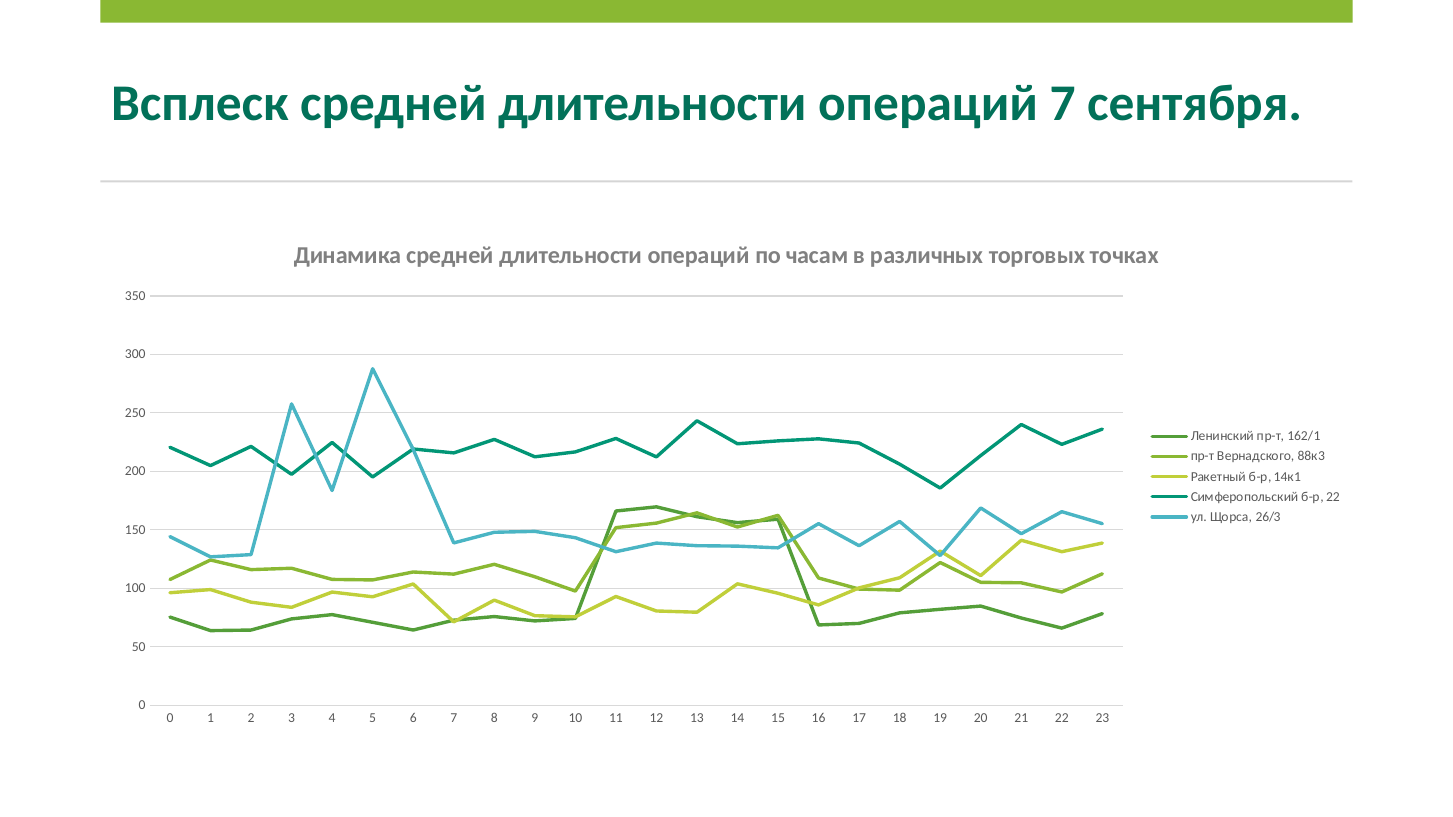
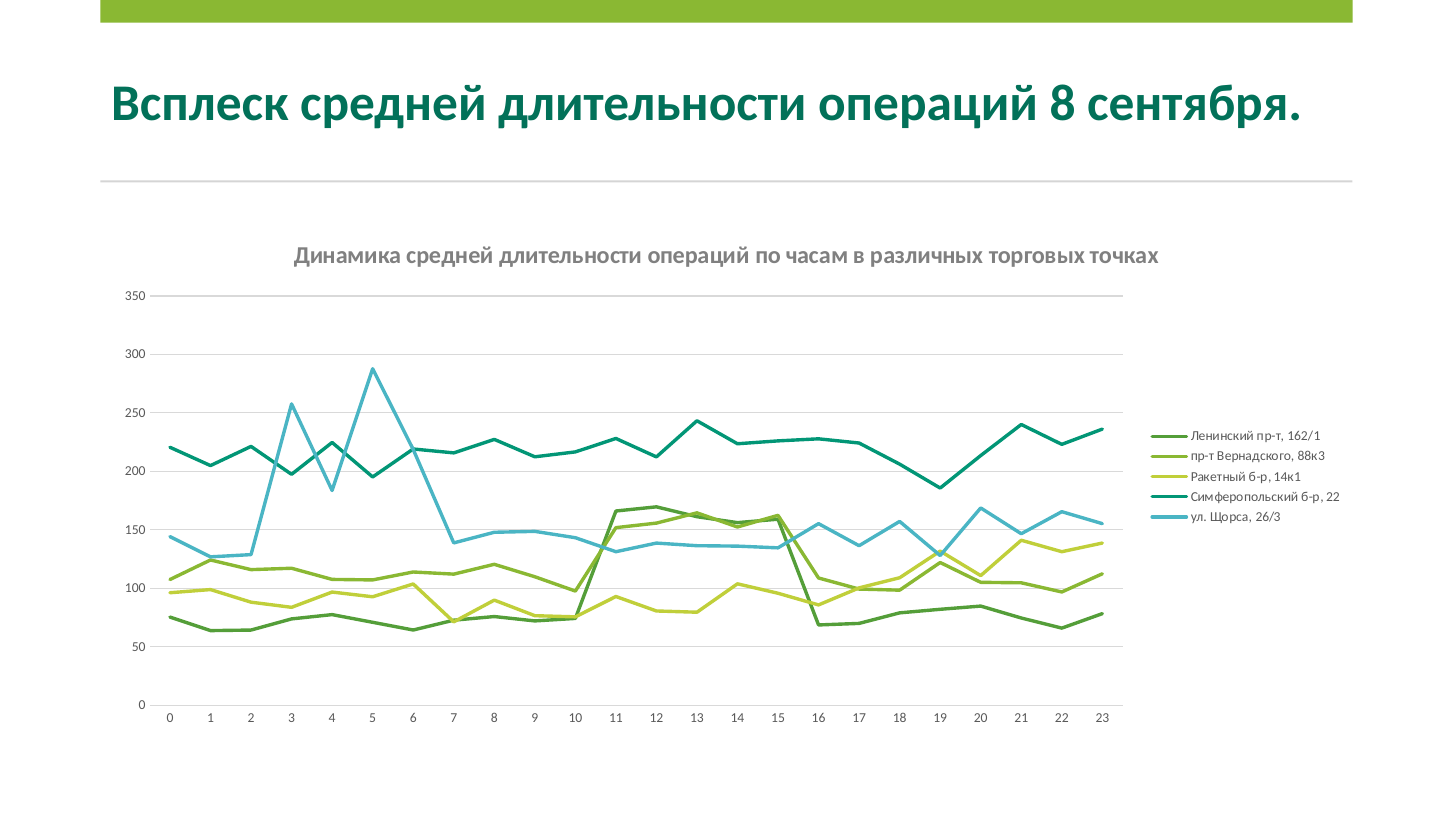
операций 7: 7 -> 8
